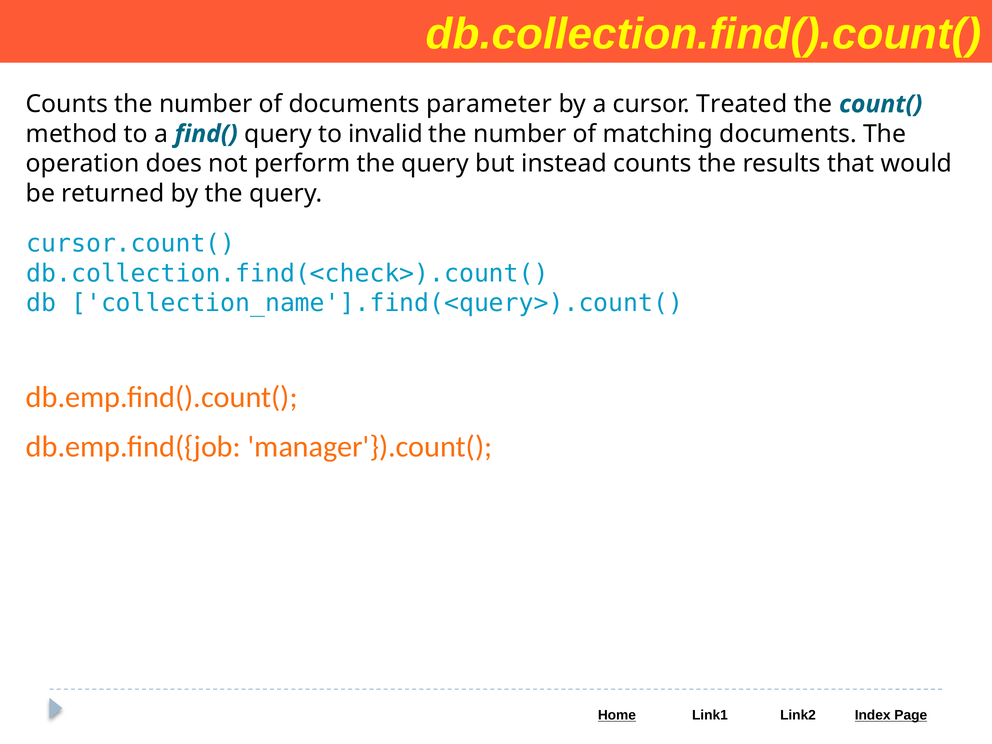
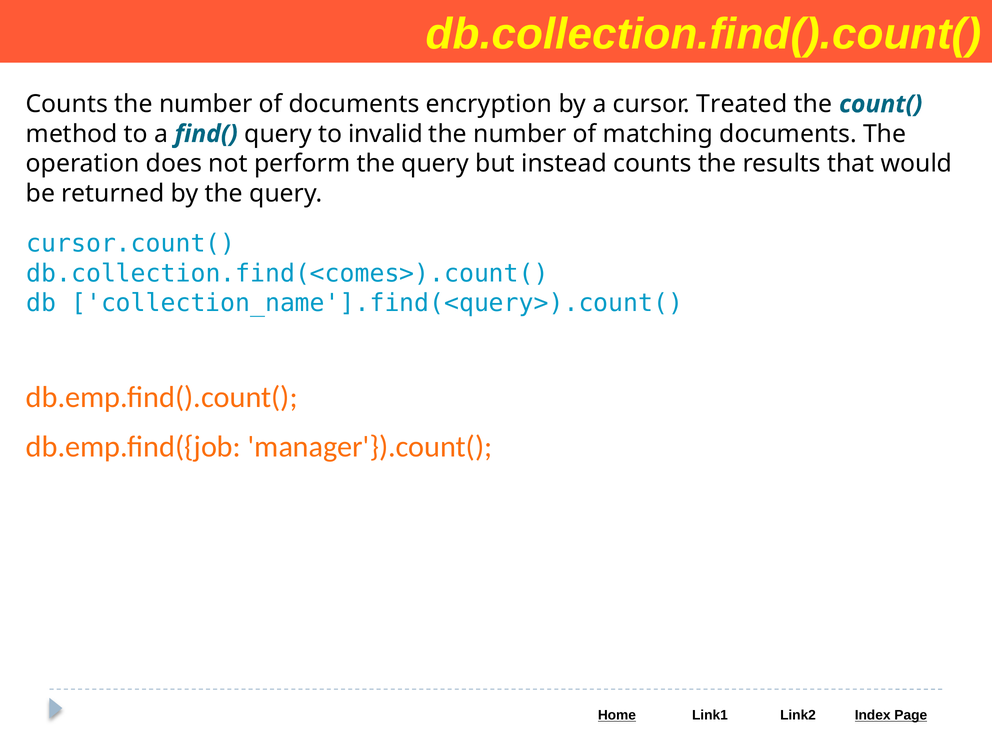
parameter: parameter -> encryption
db.collection.find(<check>).count(: db.collection.find(<check>).count( -> db.collection.find(<comes>).count(
